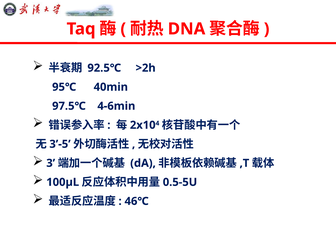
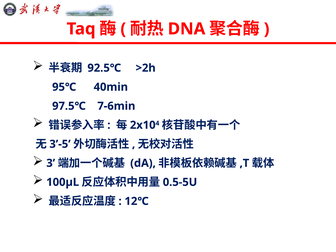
4-6min: 4-6min -> 7-6min
46℃: 46℃ -> 12℃
